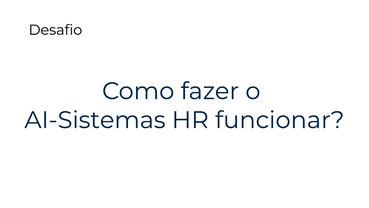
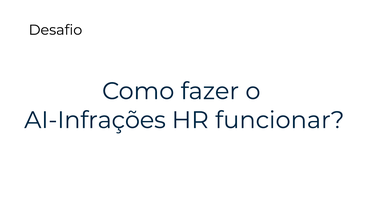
AI-Sistemas: AI-Sistemas -> AI-Infrações
